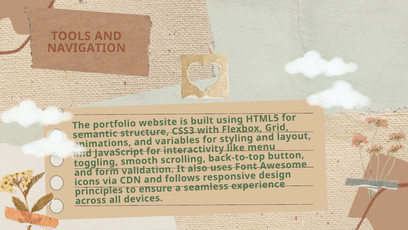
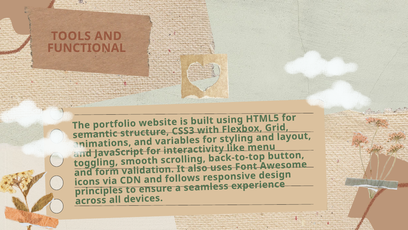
NAVIGATION: NAVIGATION -> FUNCTIONAL
